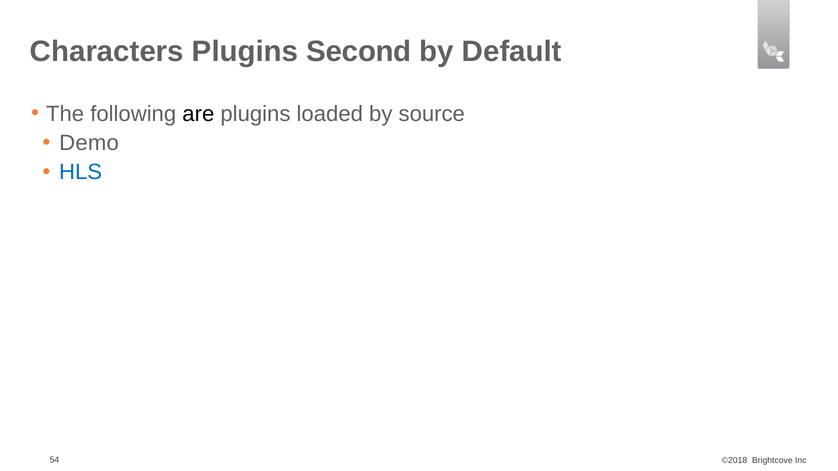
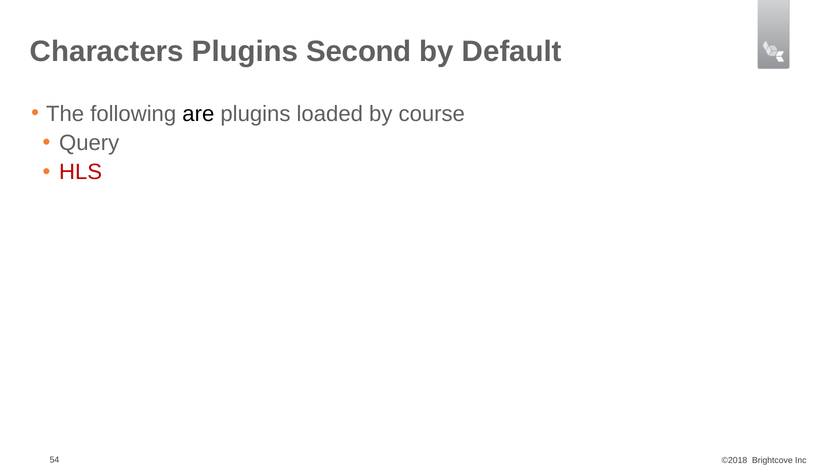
source: source -> course
Demo: Demo -> Query
HLS colour: blue -> red
